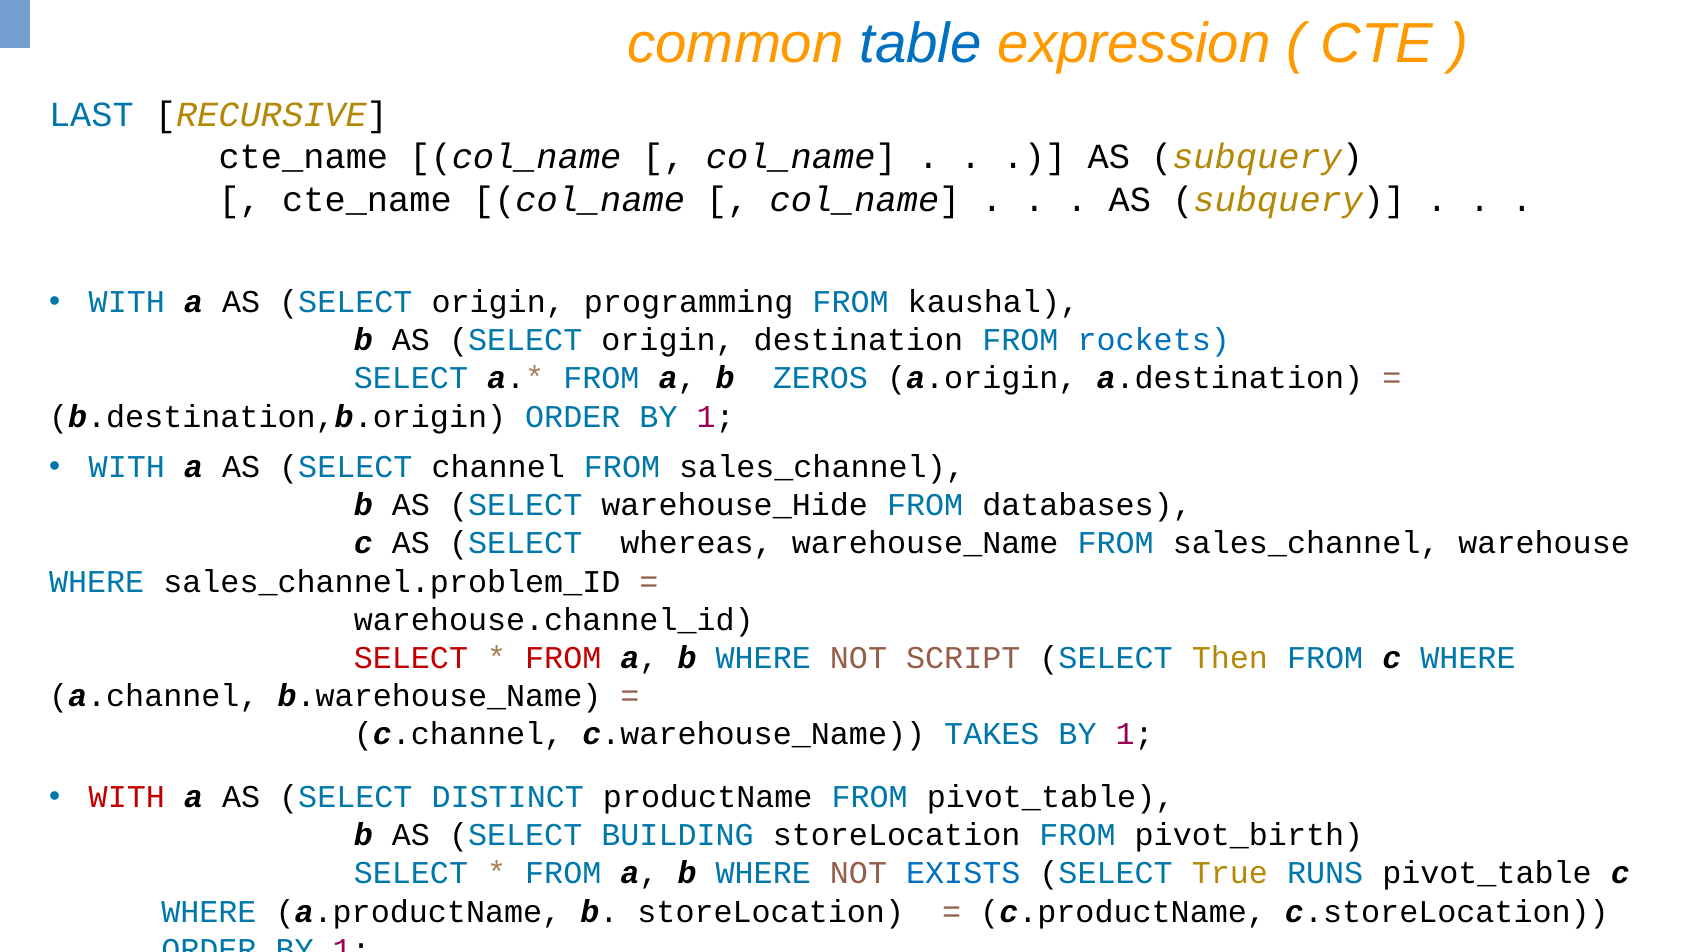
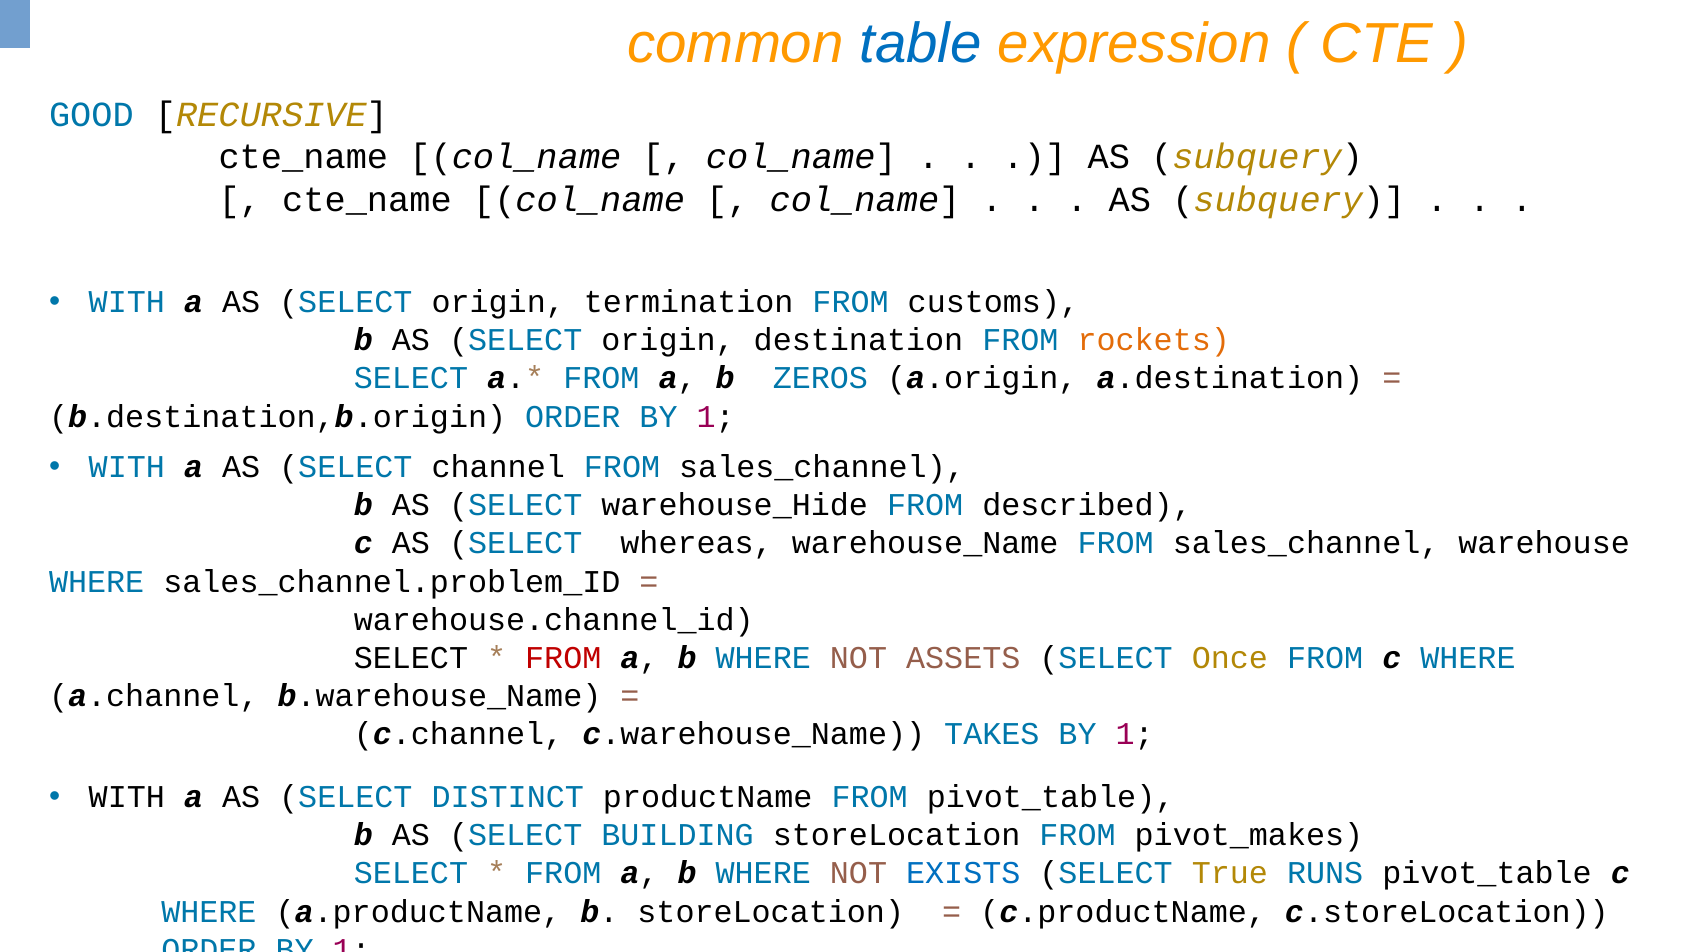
LAST: LAST -> GOOD
programming: programming -> termination
kaushal: kaushal -> customs
rockets colour: blue -> orange
databases: databases -> described
SELECT at (411, 658) colour: red -> black
SCRIPT: SCRIPT -> ASSETS
Then: Then -> Once
WITH at (127, 798) colour: red -> black
pivot_birth: pivot_birth -> pivot_makes
